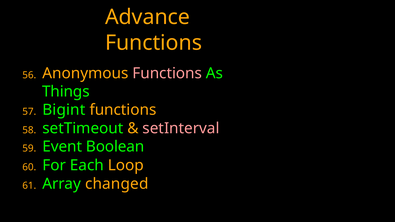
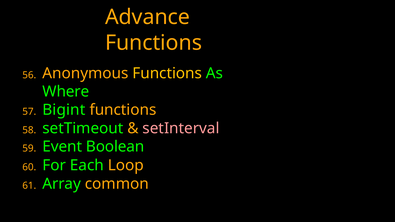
Functions at (167, 73) colour: pink -> yellow
Things: Things -> Where
changed: changed -> common
